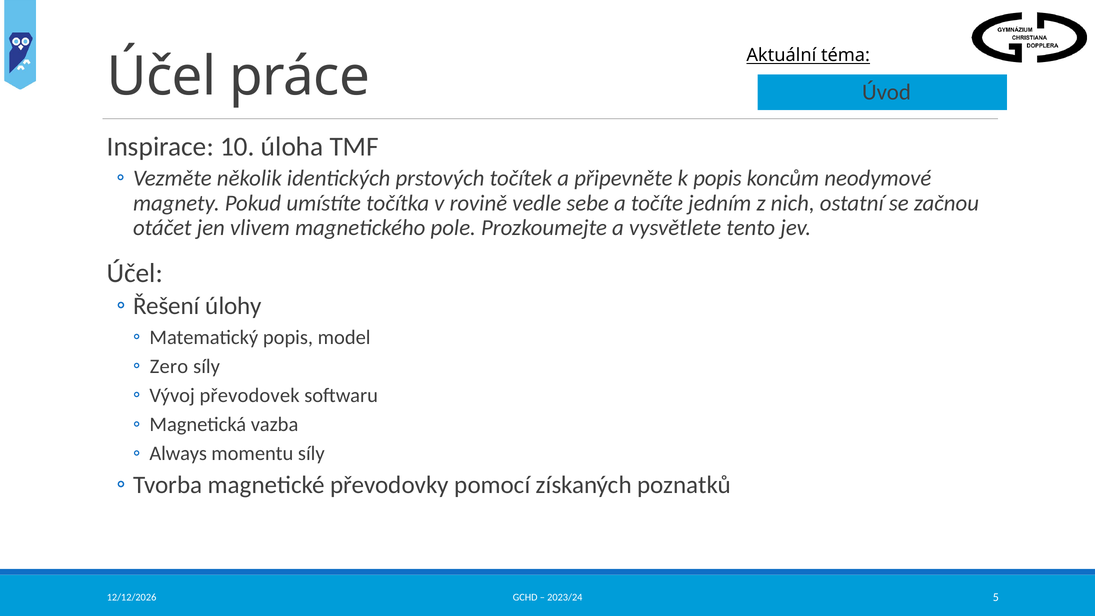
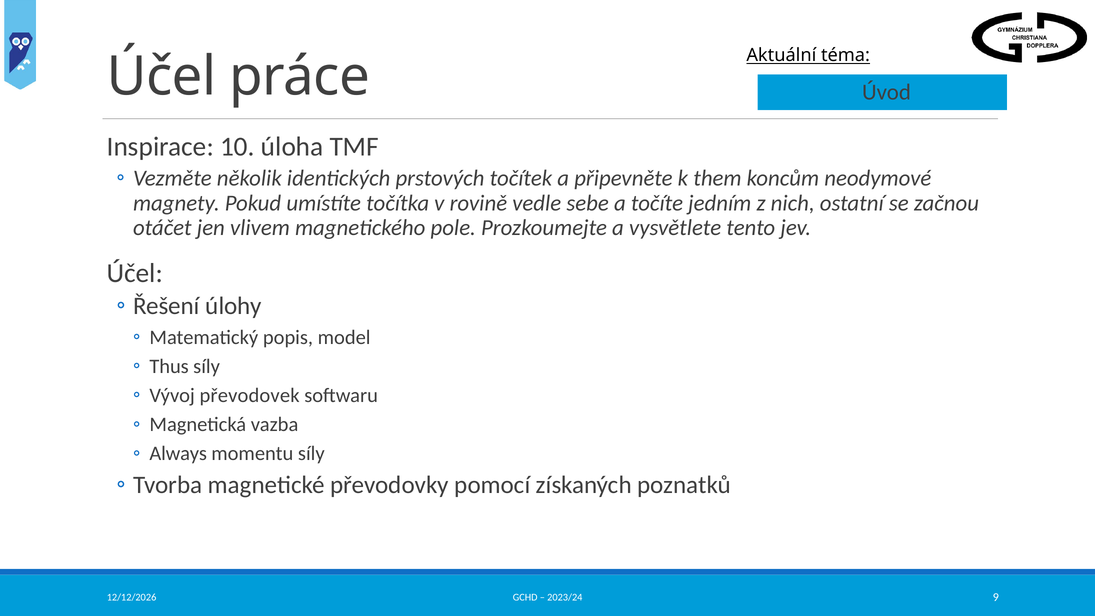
k popis: popis -> them
Zero: Zero -> Thus
5: 5 -> 9
